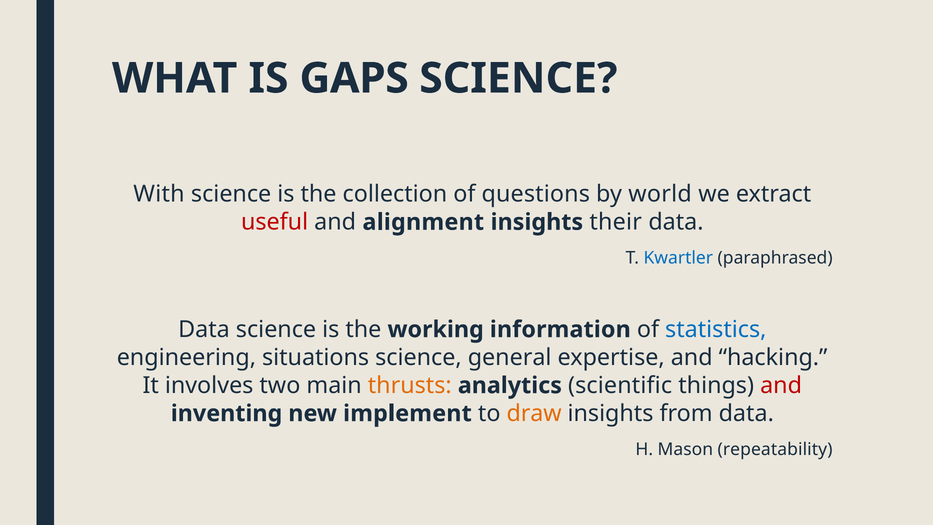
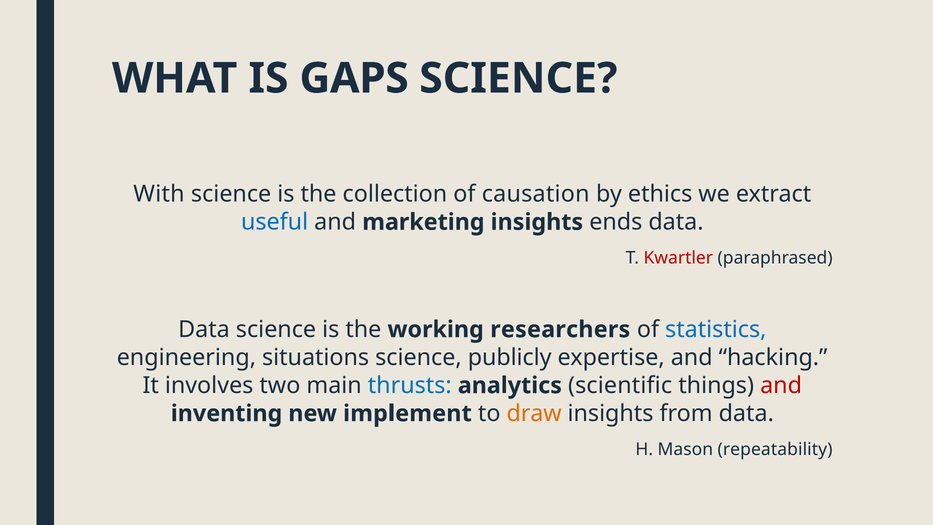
questions: questions -> causation
world: world -> ethics
useful colour: red -> blue
alignment: alignment -> marketing
their: their -> ends
Kwartler colour: blue -> red
information: information -> researchers
general: general -> publicly
thrusts colour: orange -> blue
